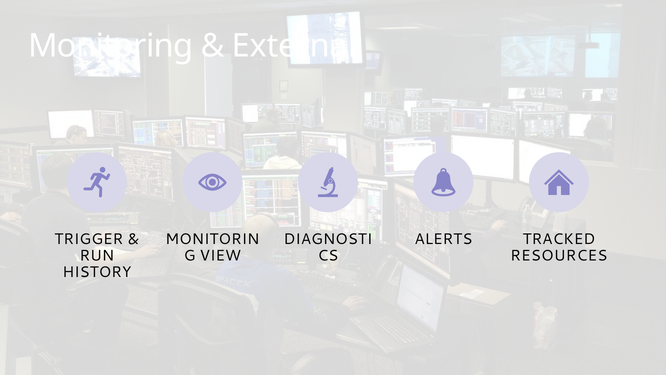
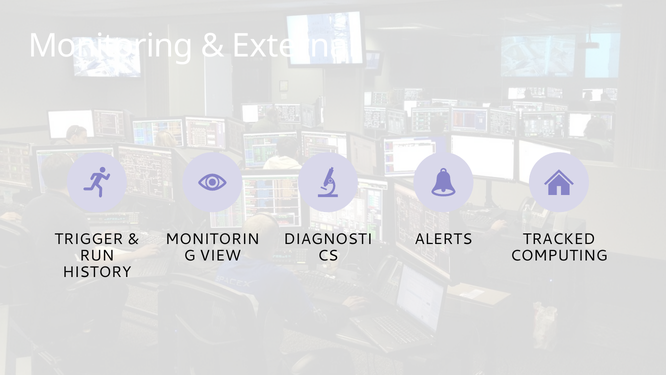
RESOURCES: RESOURCES -> COMPUTING
